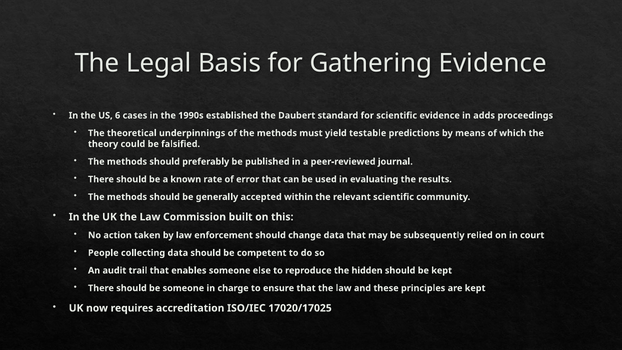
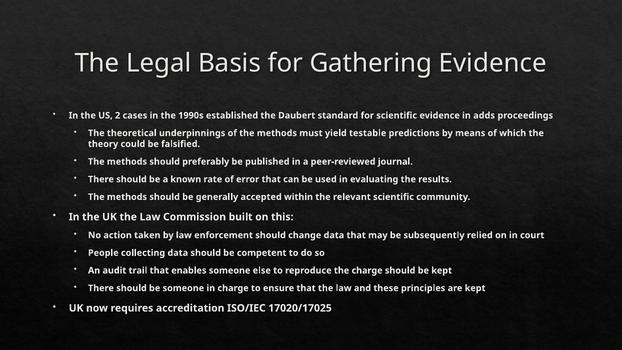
6: 6 -> 2
the hidden: hidden -> charge
